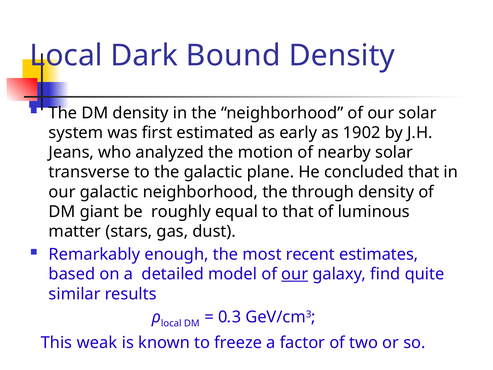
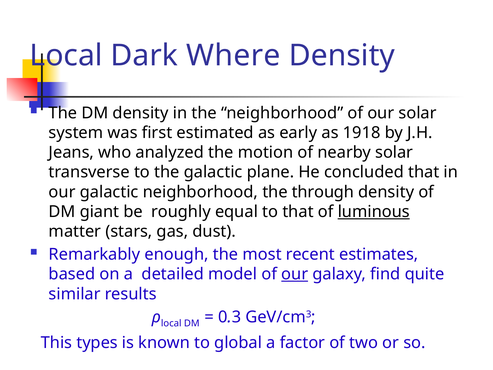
Bound: Bound -> Where
1902: 1902 -> 1918
luminous underline: none -> present
weak: weak -> types
freeze: freeze -> global
